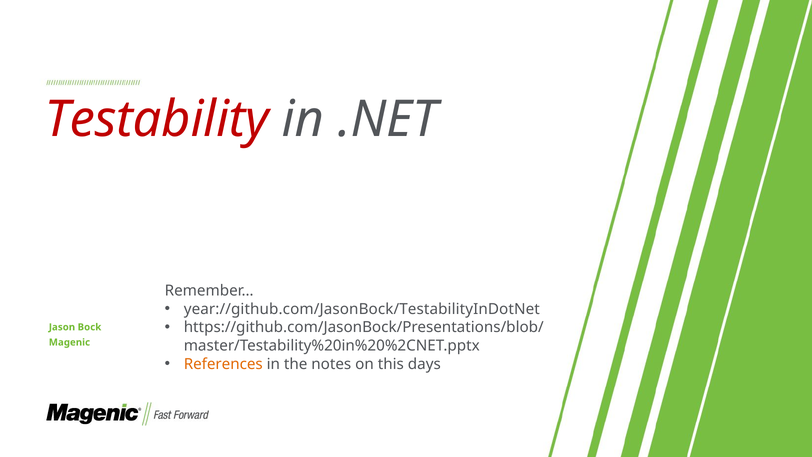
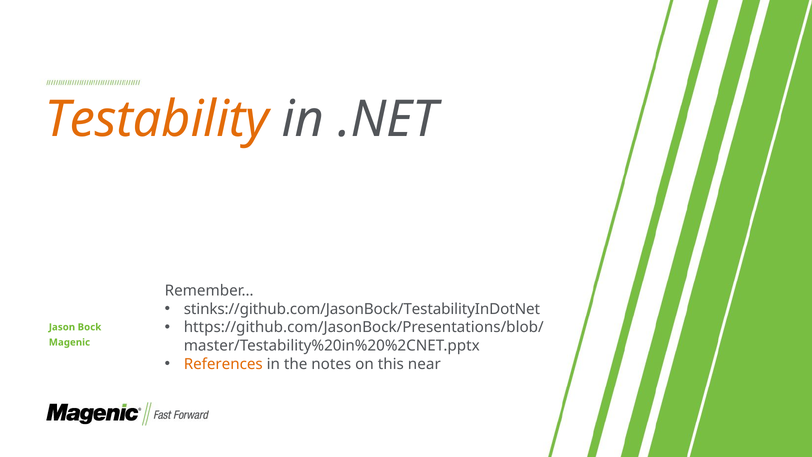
Testability colour: red -> orange
year://github.com/JasonBock/TestabilityInDotNet: year://github.com/JasonBock/TestabilityInDotNet -> stinks://github.com/JasonBock/TestabilityInDotNet
days: days -> near
